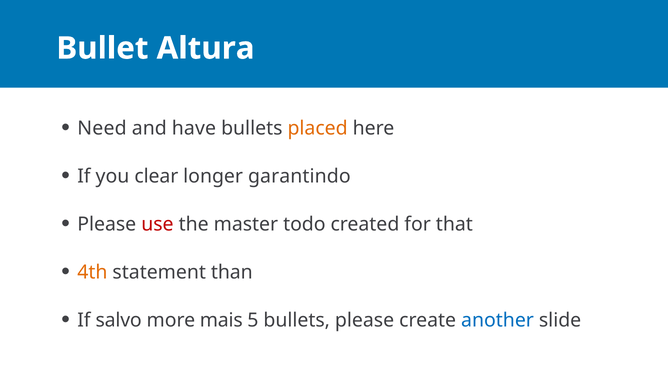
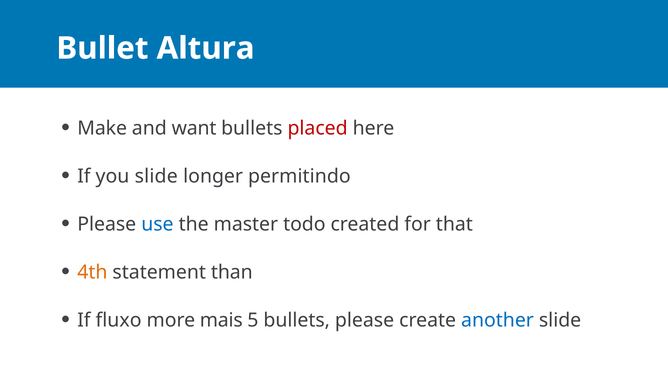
Need: Need -> Make
have: have -> want
placed colour: orange -> red
you clear: clear -> slide
garantindo: garantindo -> permitindo
use colour: red -> blue
salvo: salvo -> fluxo
